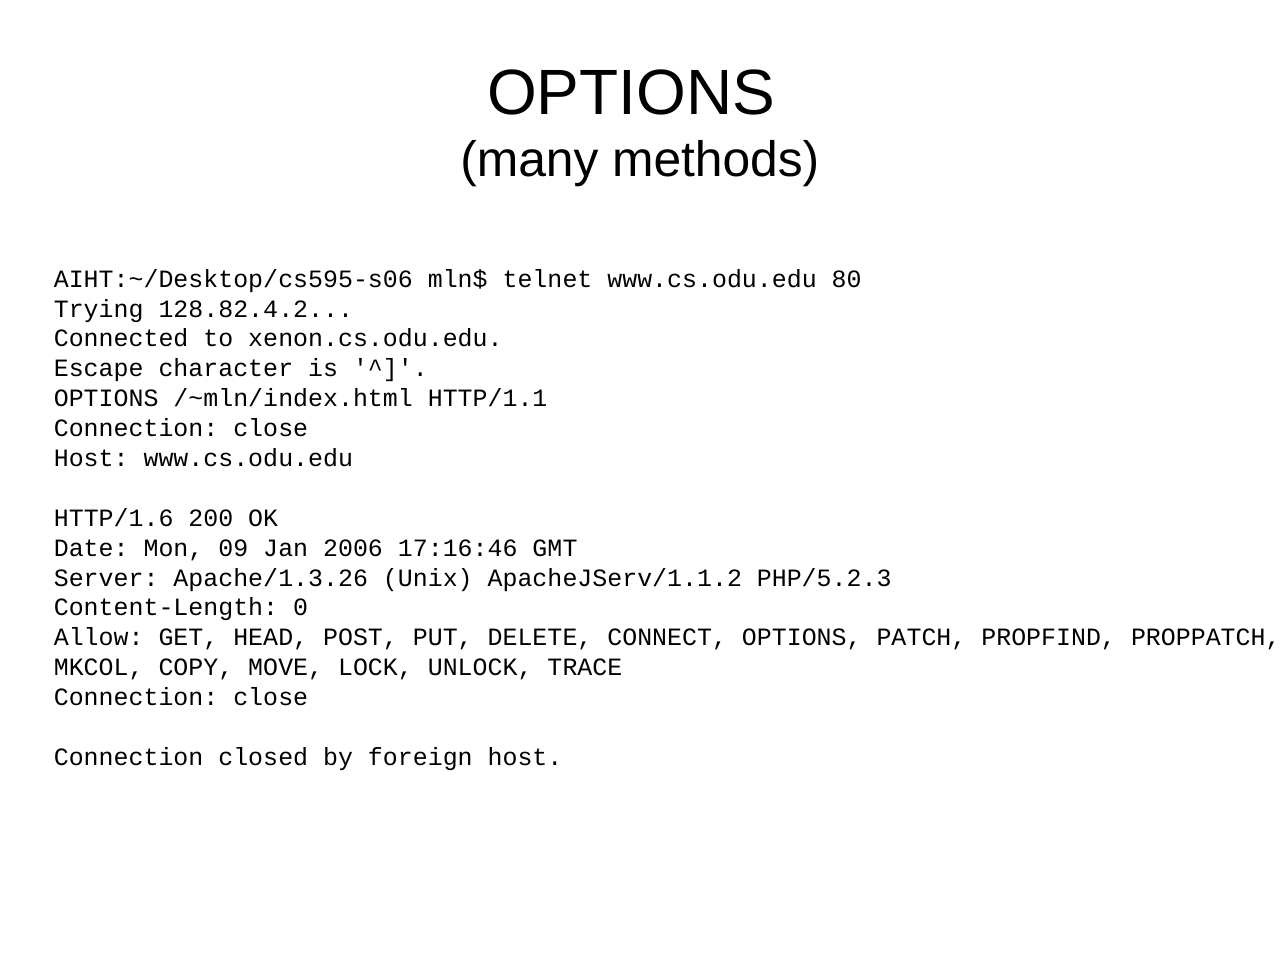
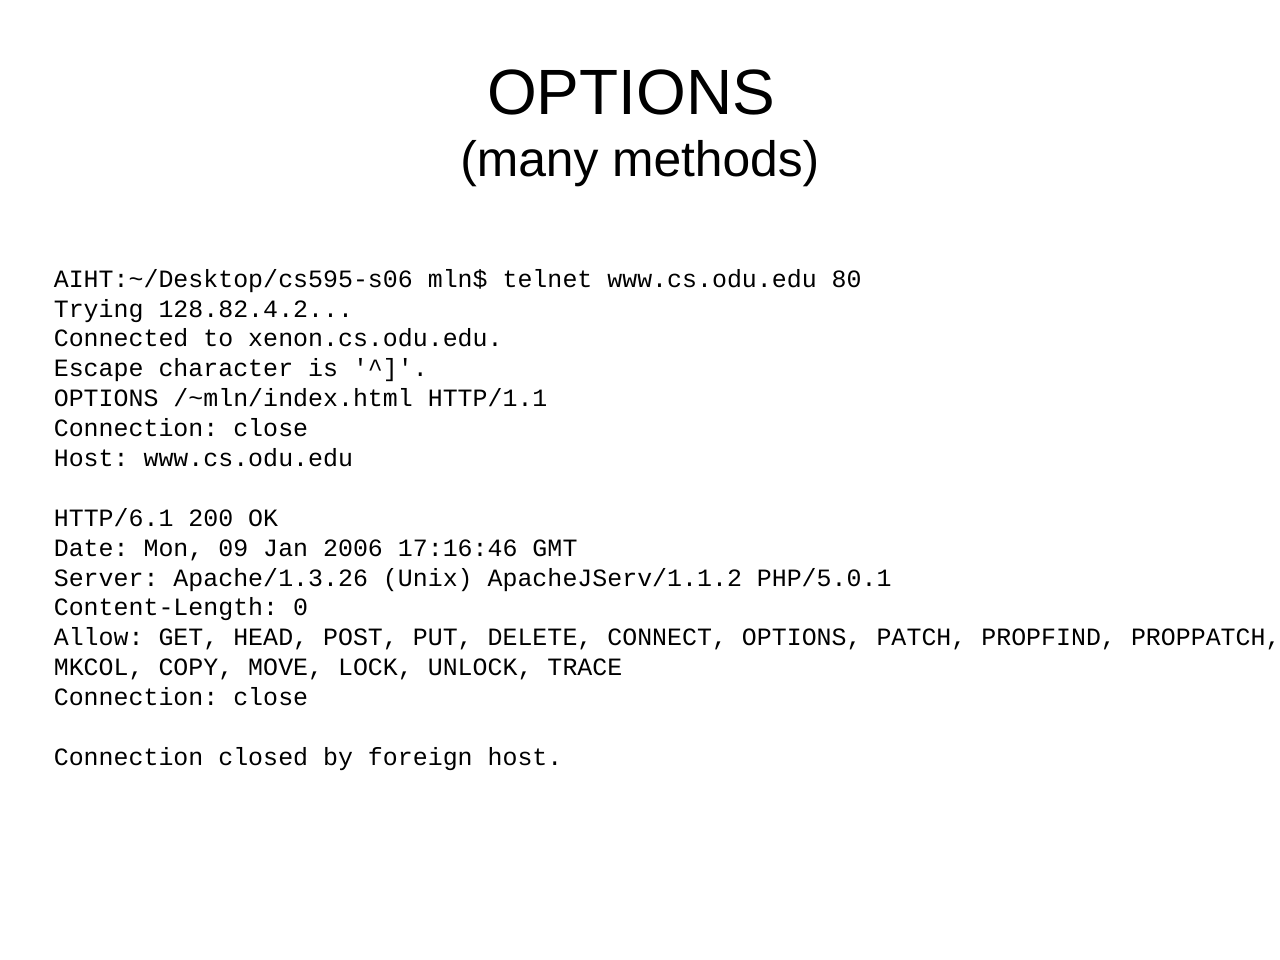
HTTP/1.6: HTTP/1.6 -> HTTP/6.1
PHP/5.2.3: PHP/5.2.3 -> PHP/5.0.1
